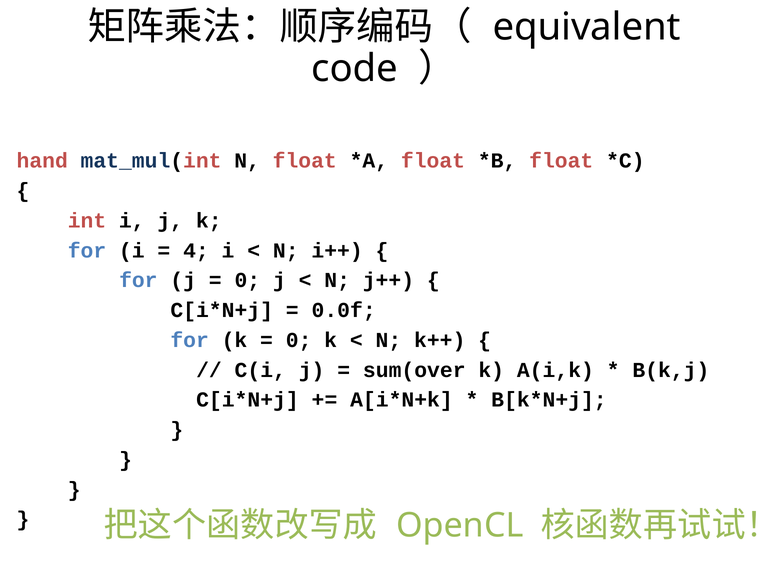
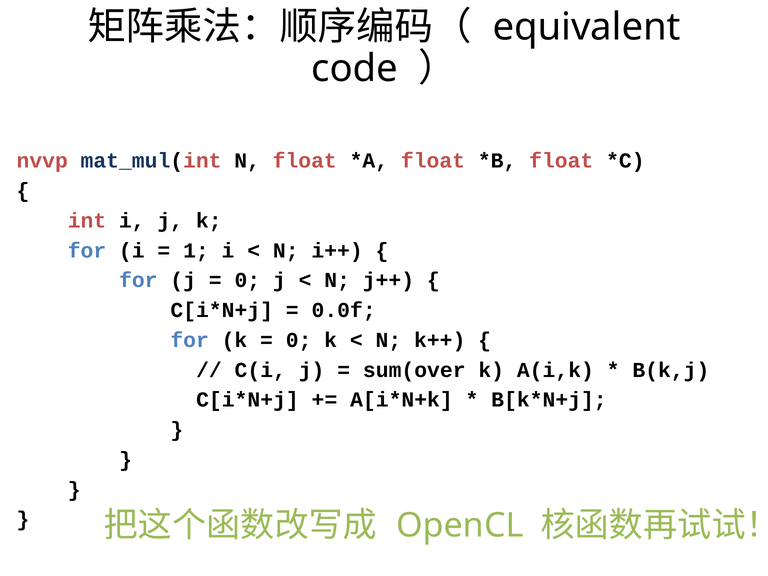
hand: hand -> nvvp
4: 4 -> 1
